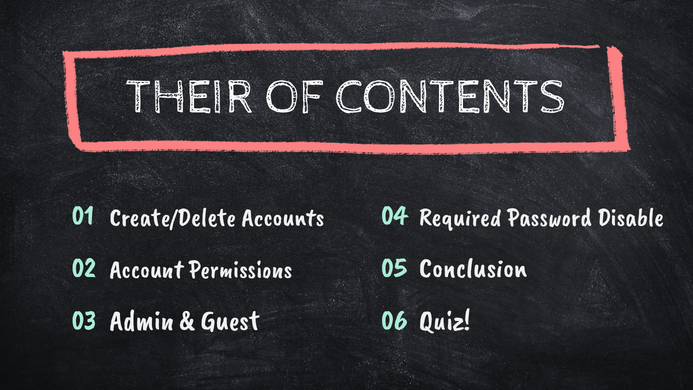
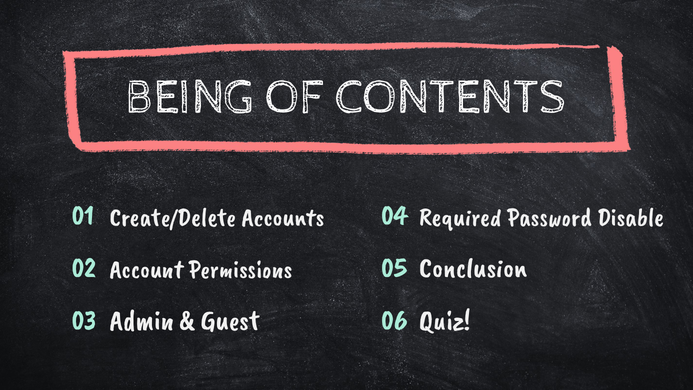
THEIR: THEIR -> BEING
